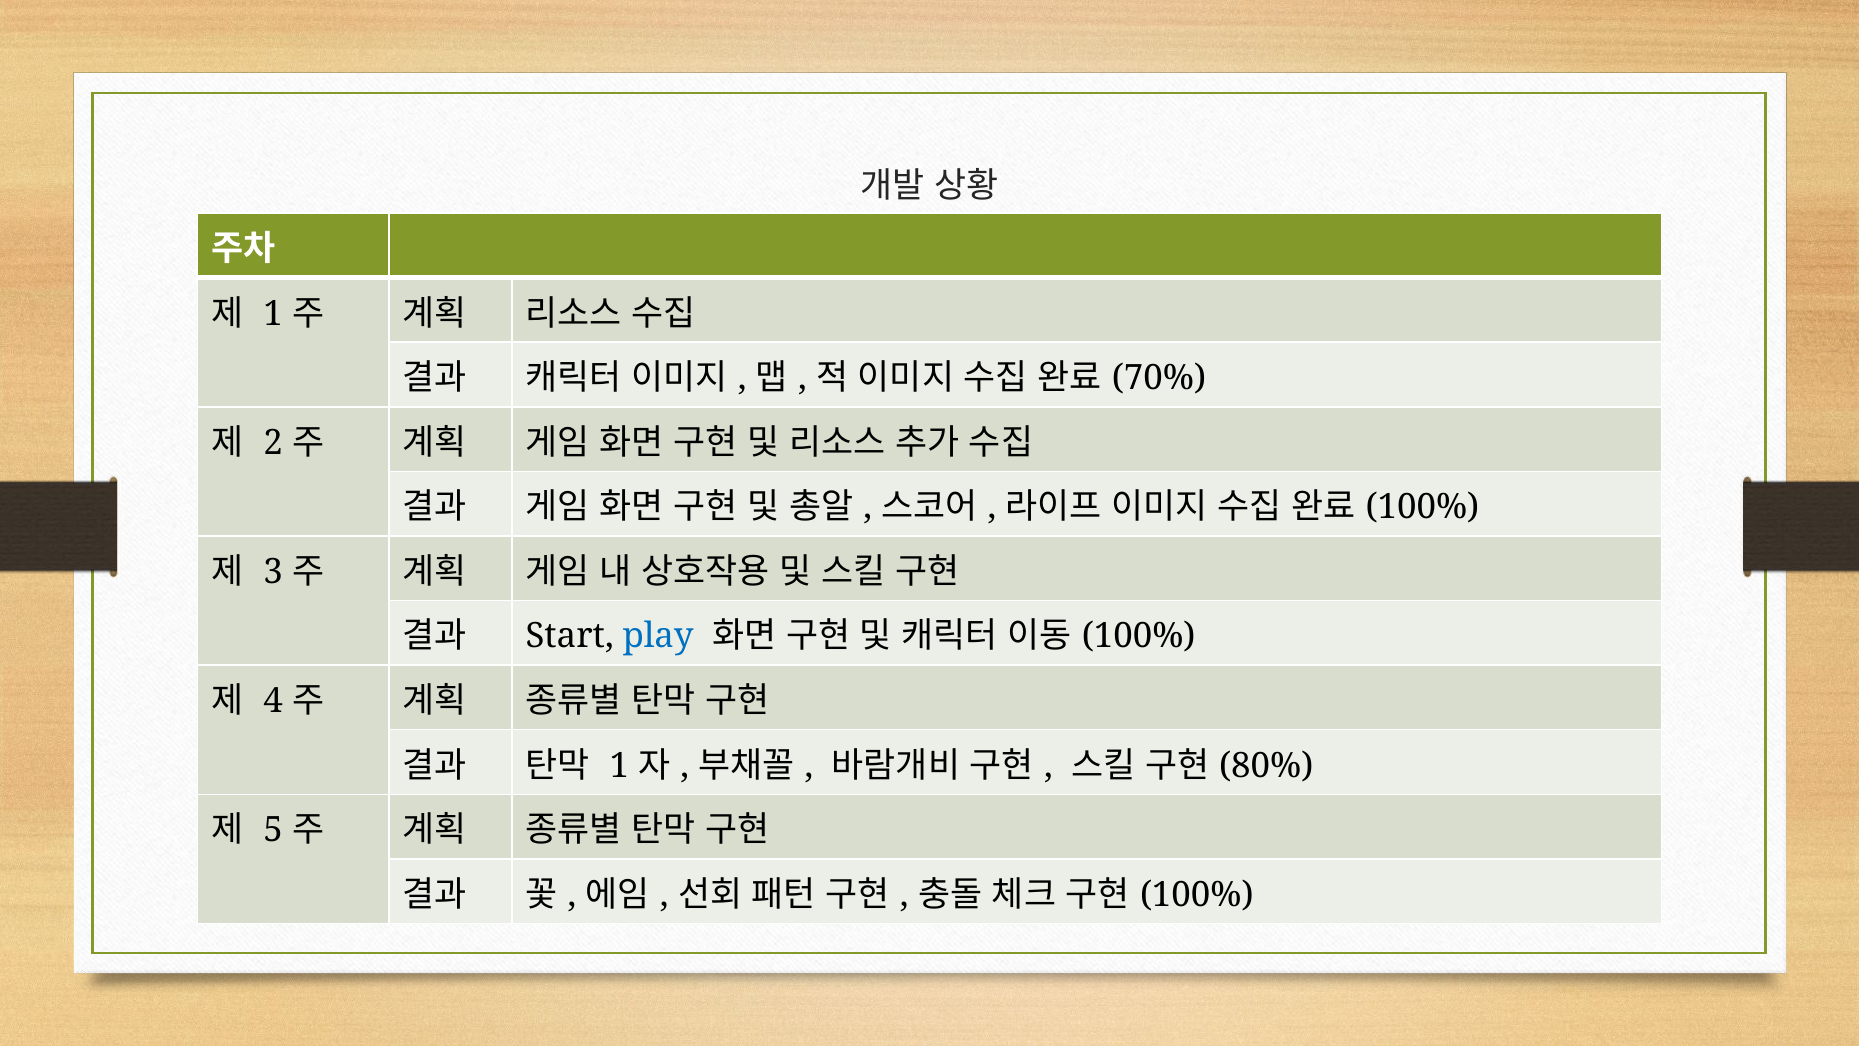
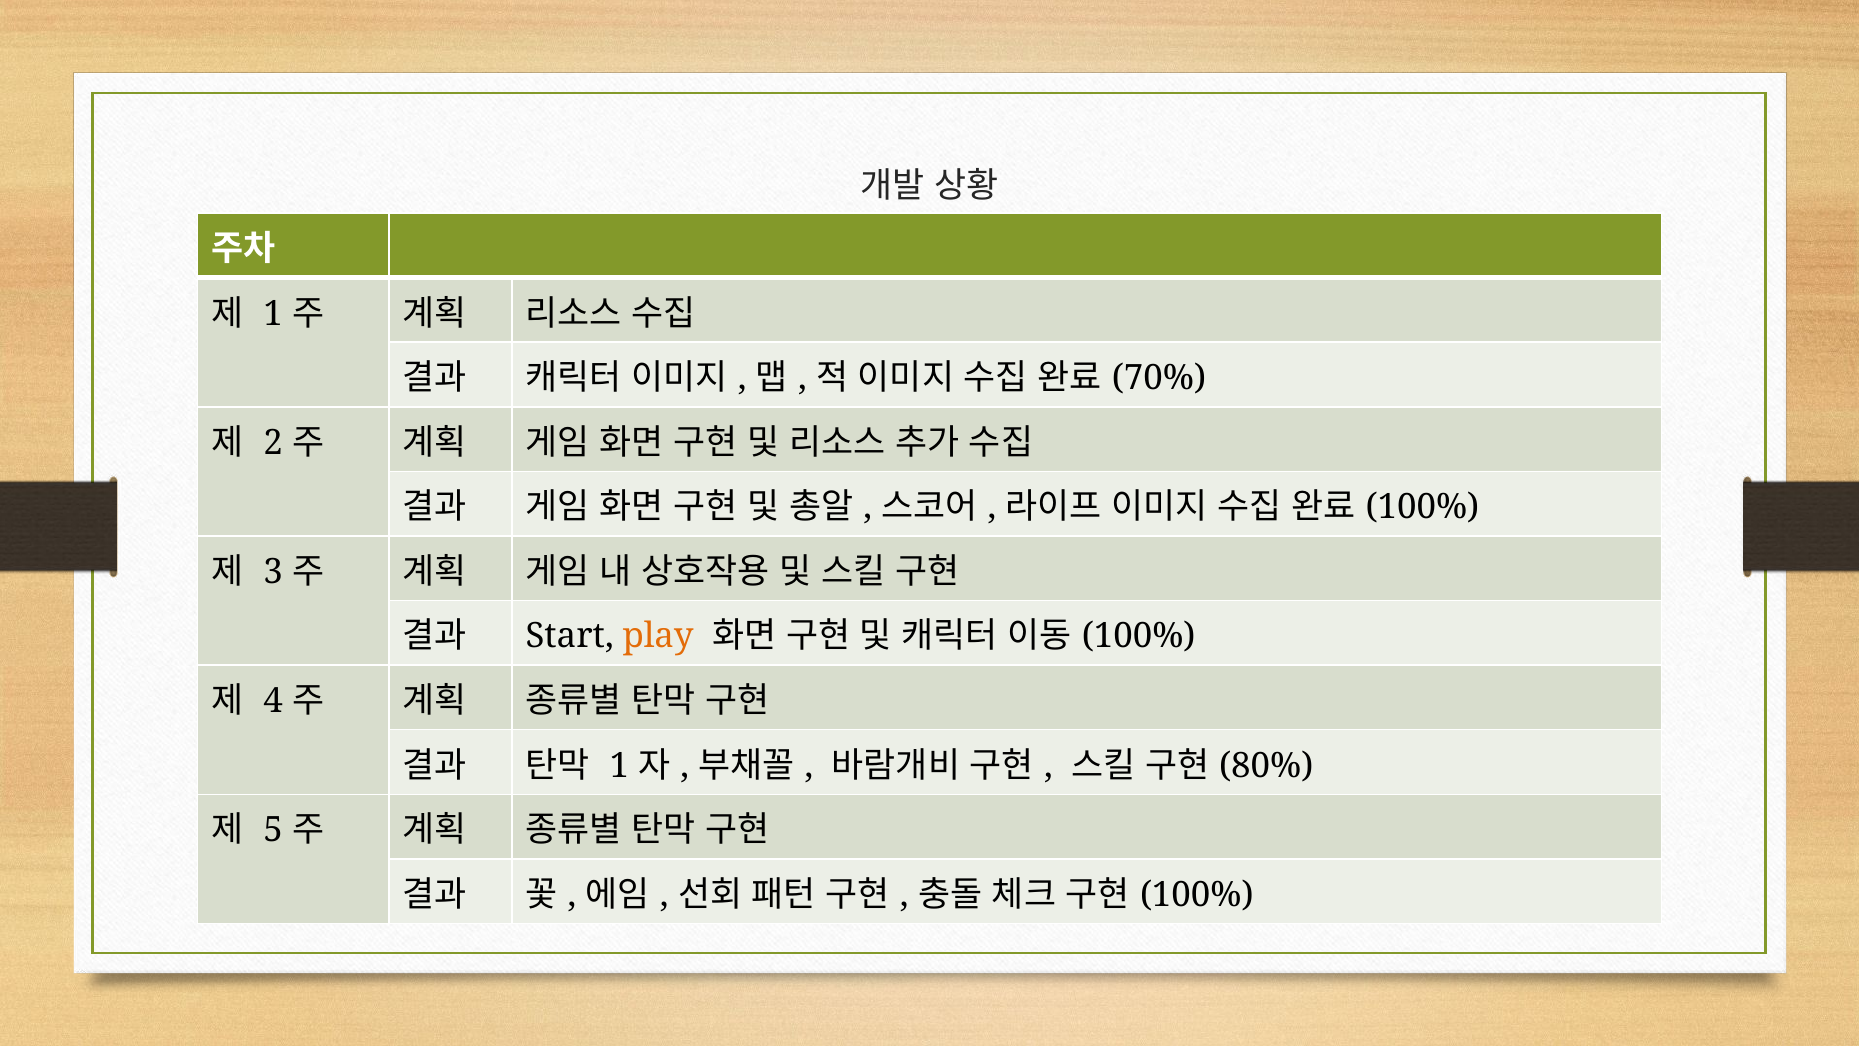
play colour: blue -> orange
